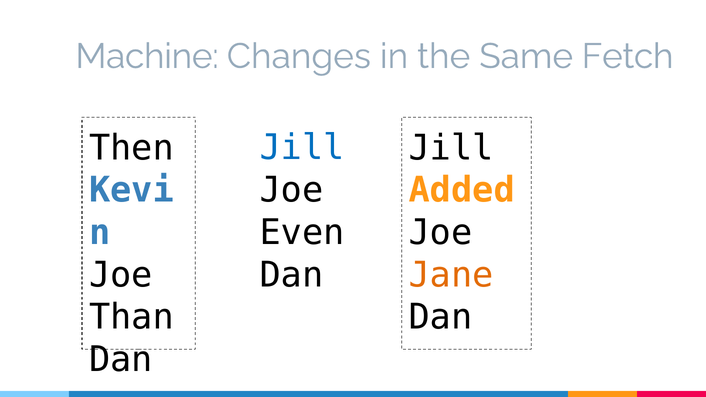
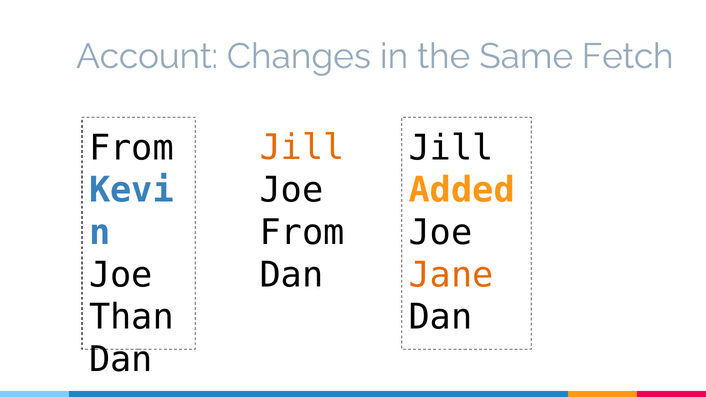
Machine: Machine -> Account
Then at (132, 148): Then -> From
Jill at (302, 148) colour: blue -> orange
Even at (302, 233): Even -> From
